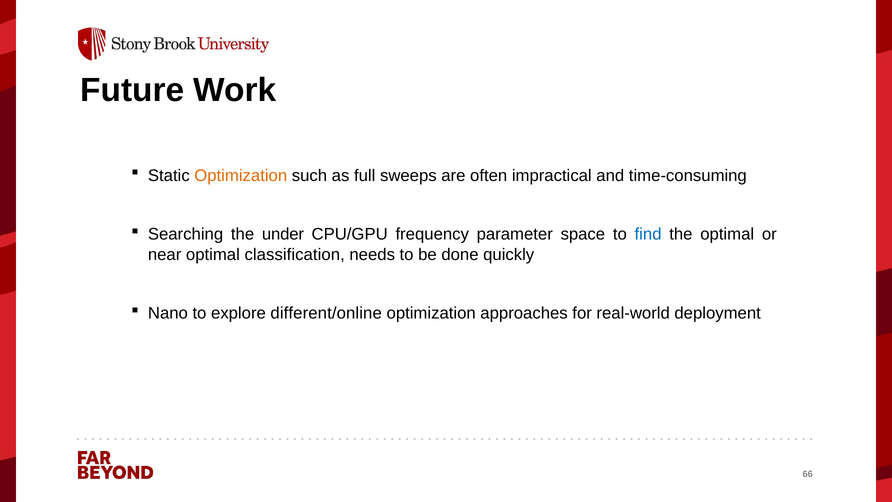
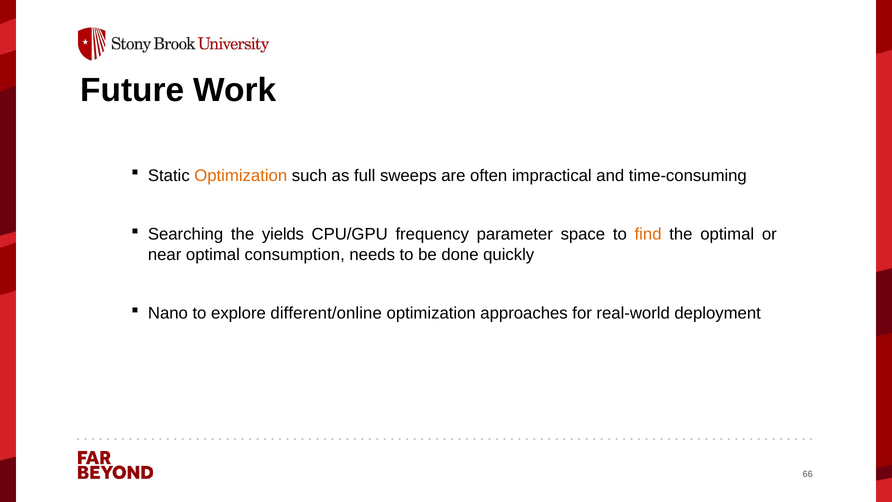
under: under -> yields
find colour: blue -> orange
classification: classification -> consumption
